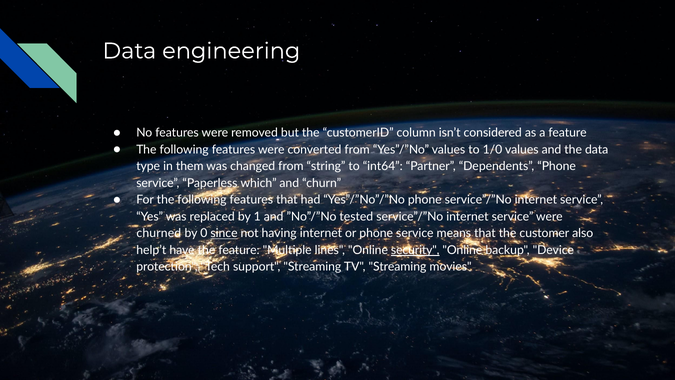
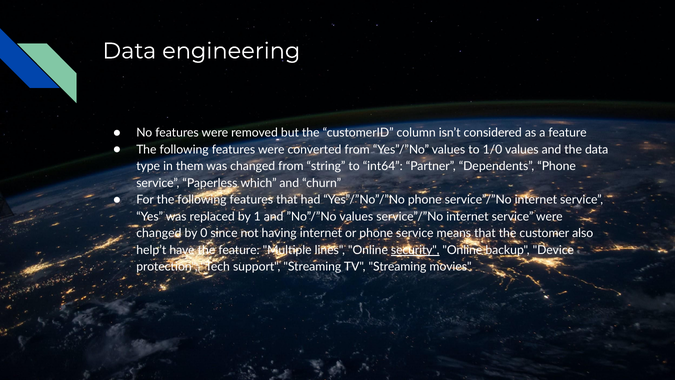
”No”/”No tested: tested -> values
churned at (159, 233): churned -> changed
since underline: present -> none
